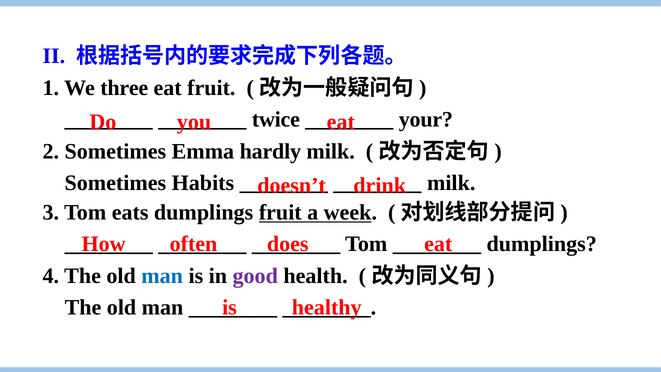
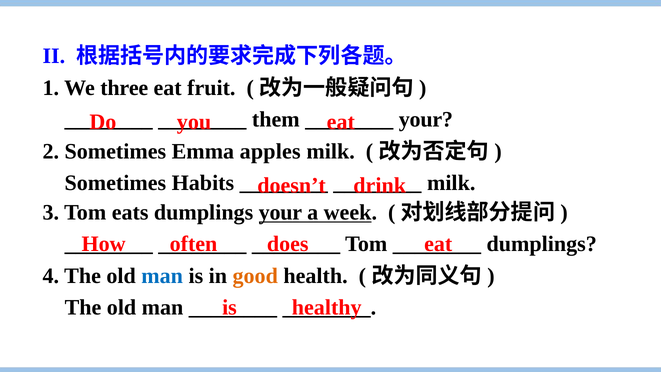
twice: twice -> them
hardly: hardly -> apples
dumplings fruit: fruit -> your
good colour: purple -> orange
